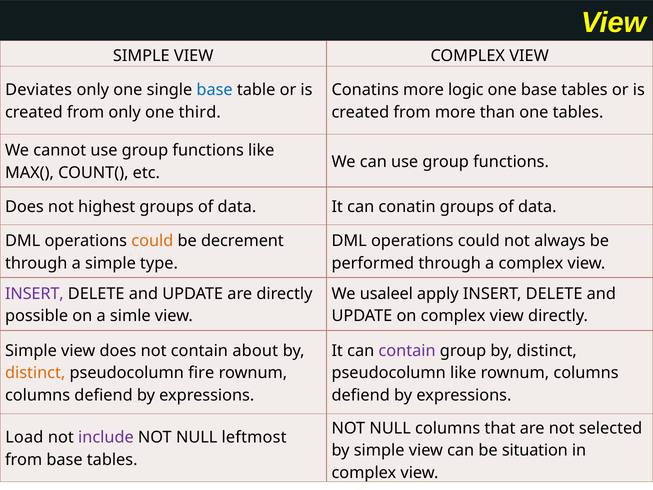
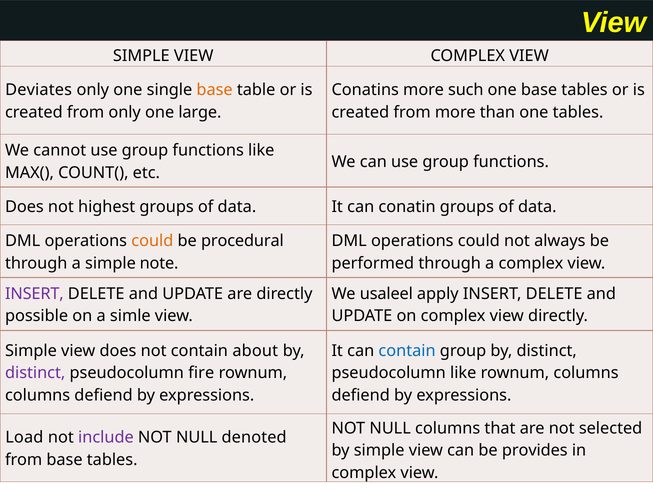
base at (215, 90) colour: blue -> orange
logic: logic -> such
third: third -> large
decrement: decrement -> procedural
type: type -> note
contain at (407, 351) colour: purple -> blue
distinct at (35, 373) colour: orange -> purple
leftmost: leftmost -> denoted
situation: situation -> provides
